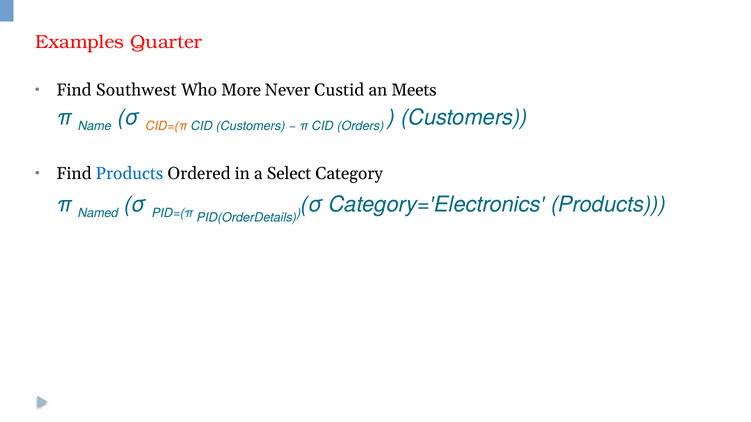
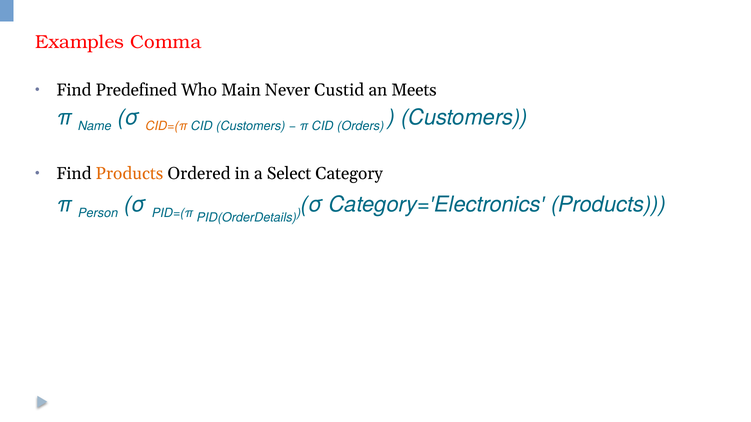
Quarter: Quarter -> Comma
Southwest: Southwest -> Predefined
More: More -> Main
Products at (129, 174) colour: blue -> orange
Named: Named -> Person
